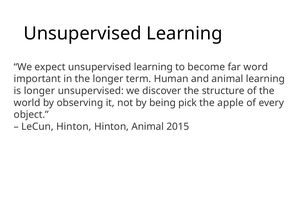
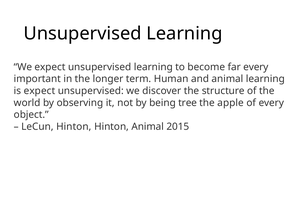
far word: word -> every
is longer: longer -> expect
pick: pick -> tree
